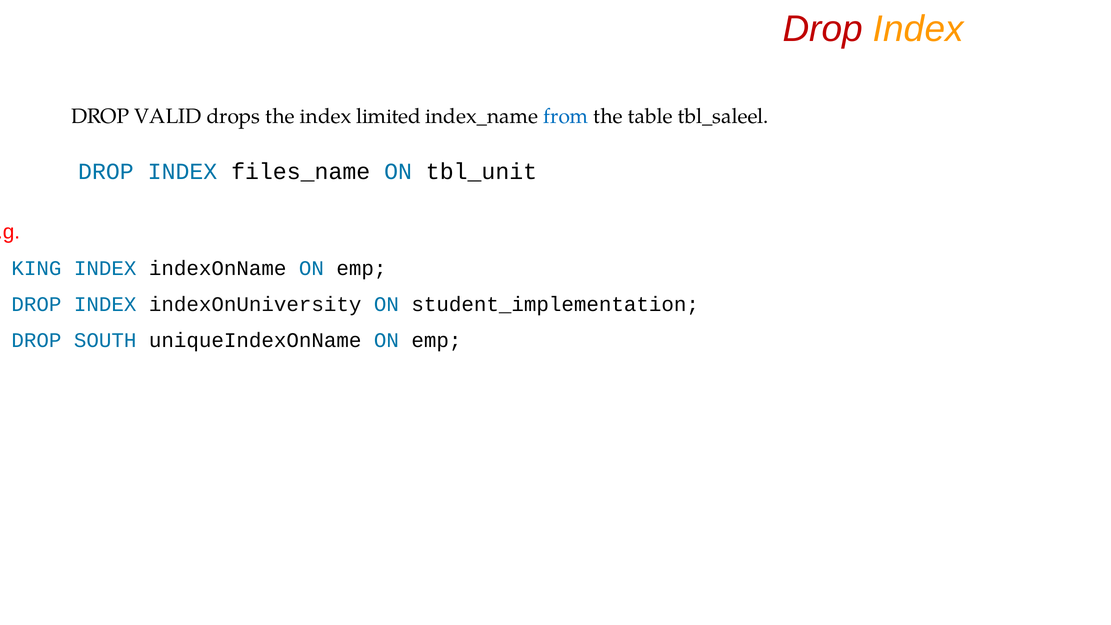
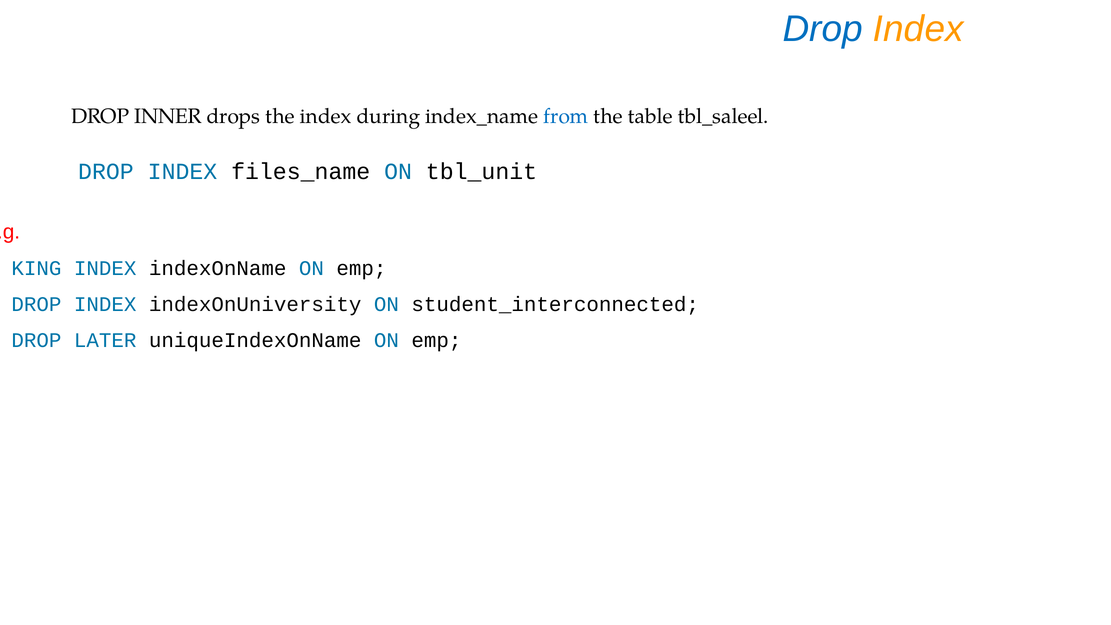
Drop at (823, 29) colour: red -> blue
VALID: VALID -> INNER
limited: limited -> during
student_implementation: student_implementation -> student_interconnected
SOUTH: SOUTH -> LATER
